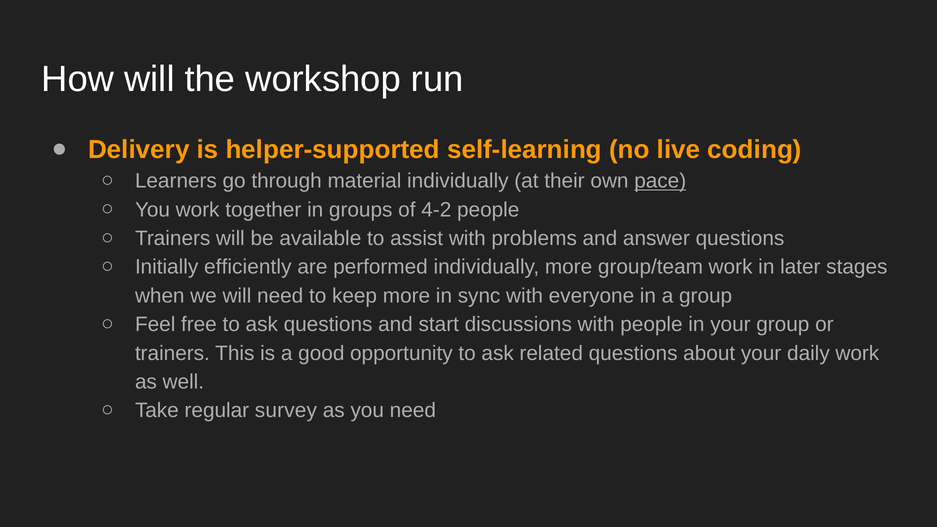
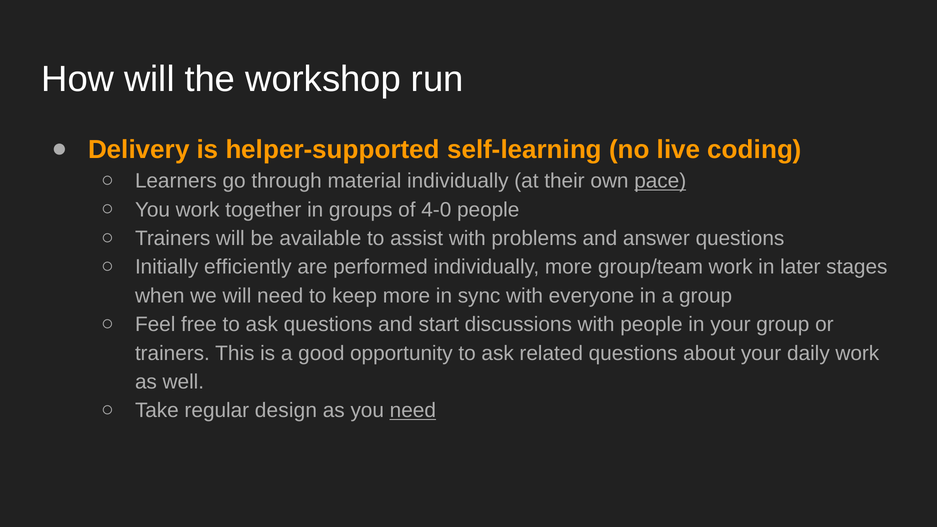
4-2: 4-2 -> 4-0
survey: survey -> design
need at (413, 411) underline: none -> present
